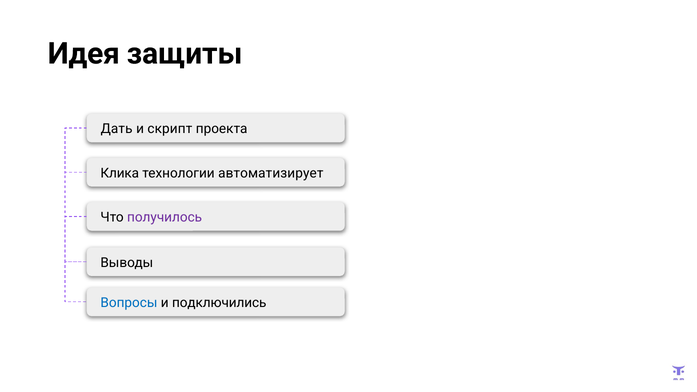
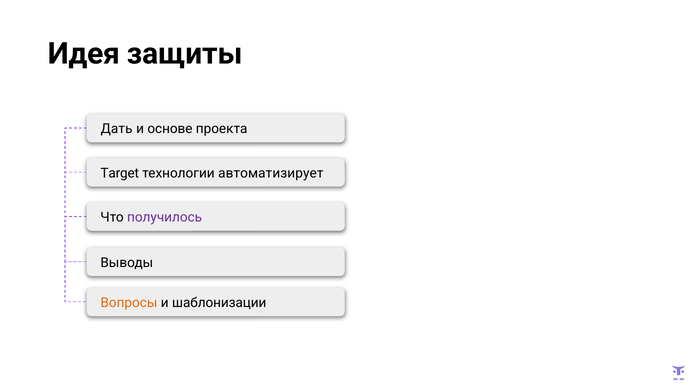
скрипт: скрипт -> основе
Клика: Клика -> Target
Вопросы colour: blue -> orange
подключились: подключились -> шаблонизации
